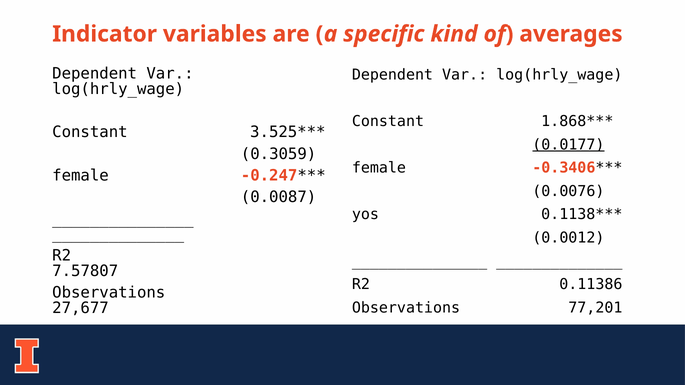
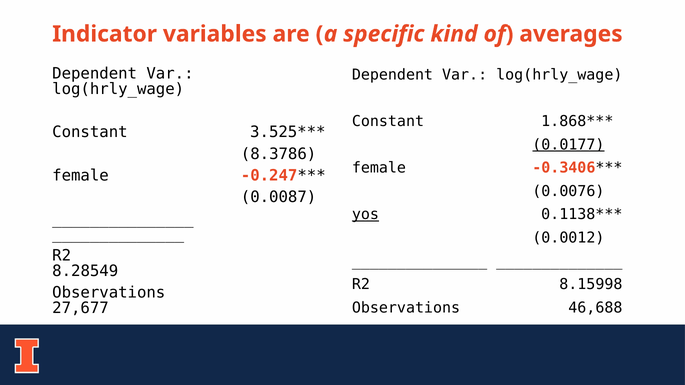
0.3059: 0.3059 -> 8.3786
yos underline: none -> present
7.57807: 7.57807 -> 8.28549
0.11386: 0.11386 -> 8.15998
77,201: 77,201 -> 46,688
